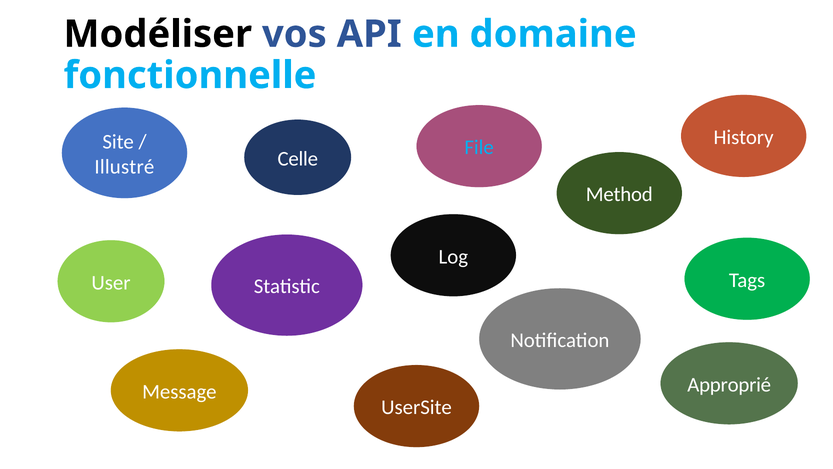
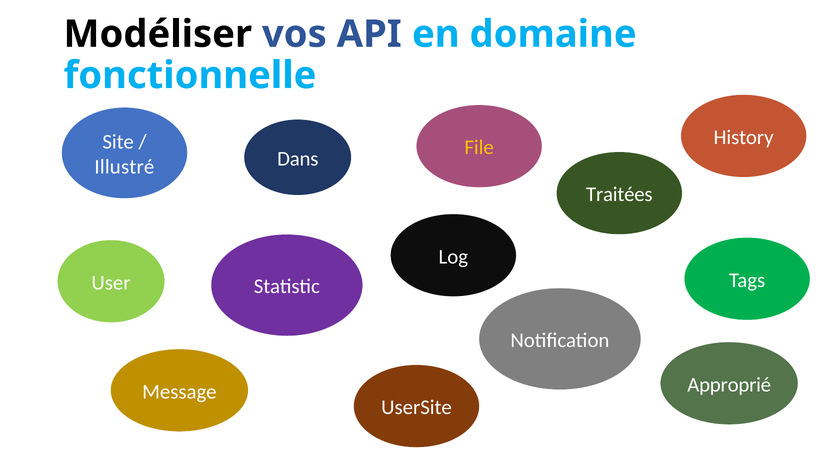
File colour: light blue -> yellow
Celle: Celle -> Dans
Method: Method -> Traitées
